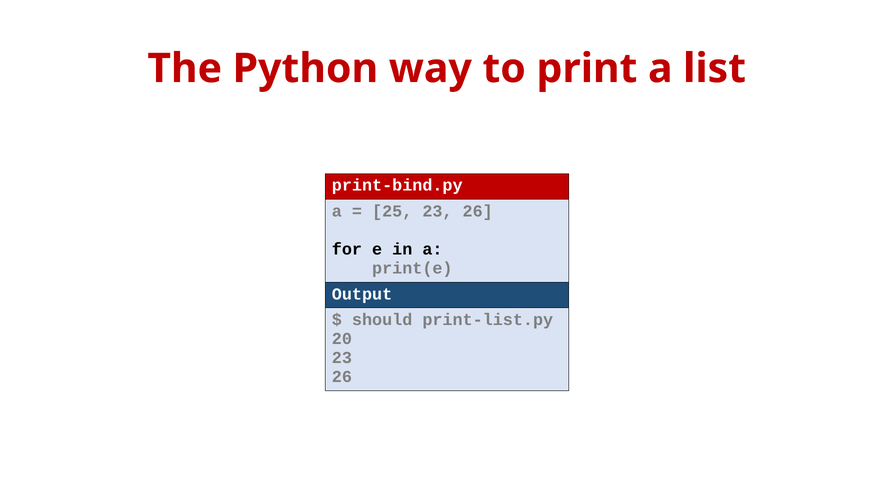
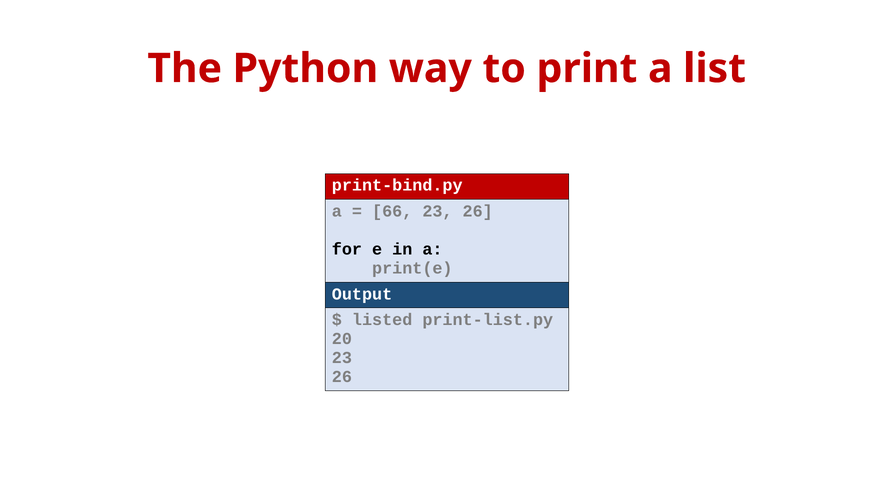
25: 25 -> 66
should: should -> listed
